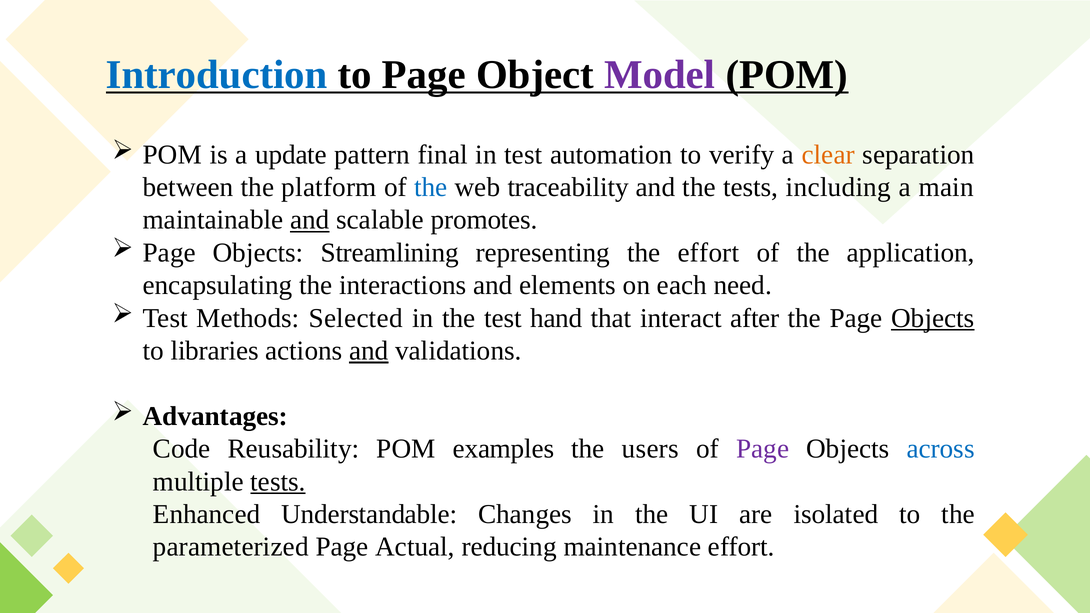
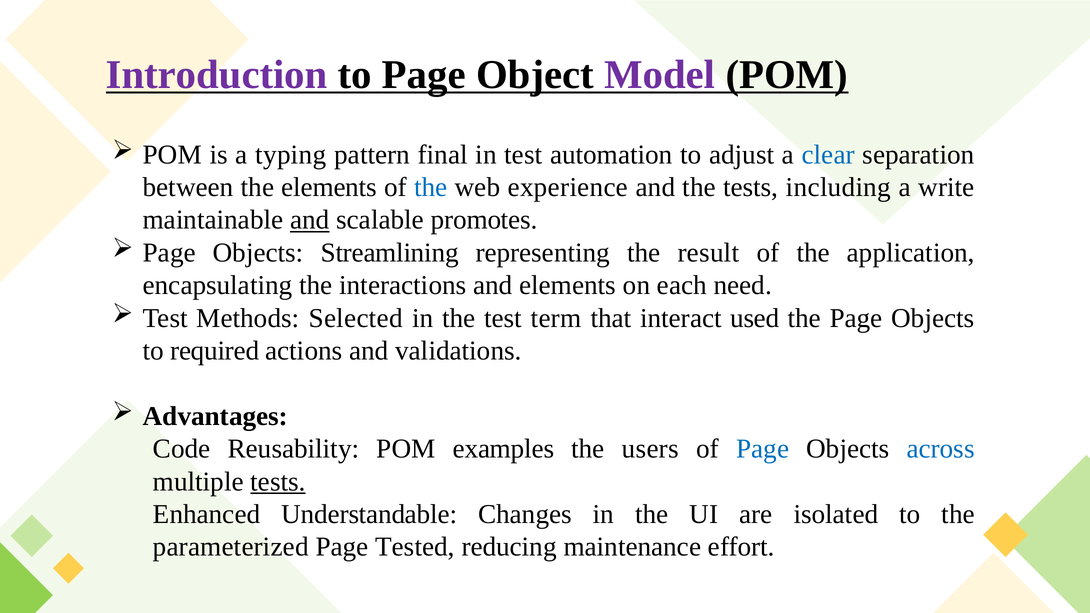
Introduction colour: blue -> purple
update: update -> typing
verify: verify -> adjust
clear colour: orange -> blue
the platform: platform -> elements
traceability: traceability -> experience
main: main -> write
the effort: effort -> result
hand: hand -> term
after: after -> used
Objects at (933, 318) underline: present -> none
libraries: libraries -> required
and at (369, 351) underline: present -> none
Page at (763, 449) colour: purple -> blue
Actual: Actual -> Tested
